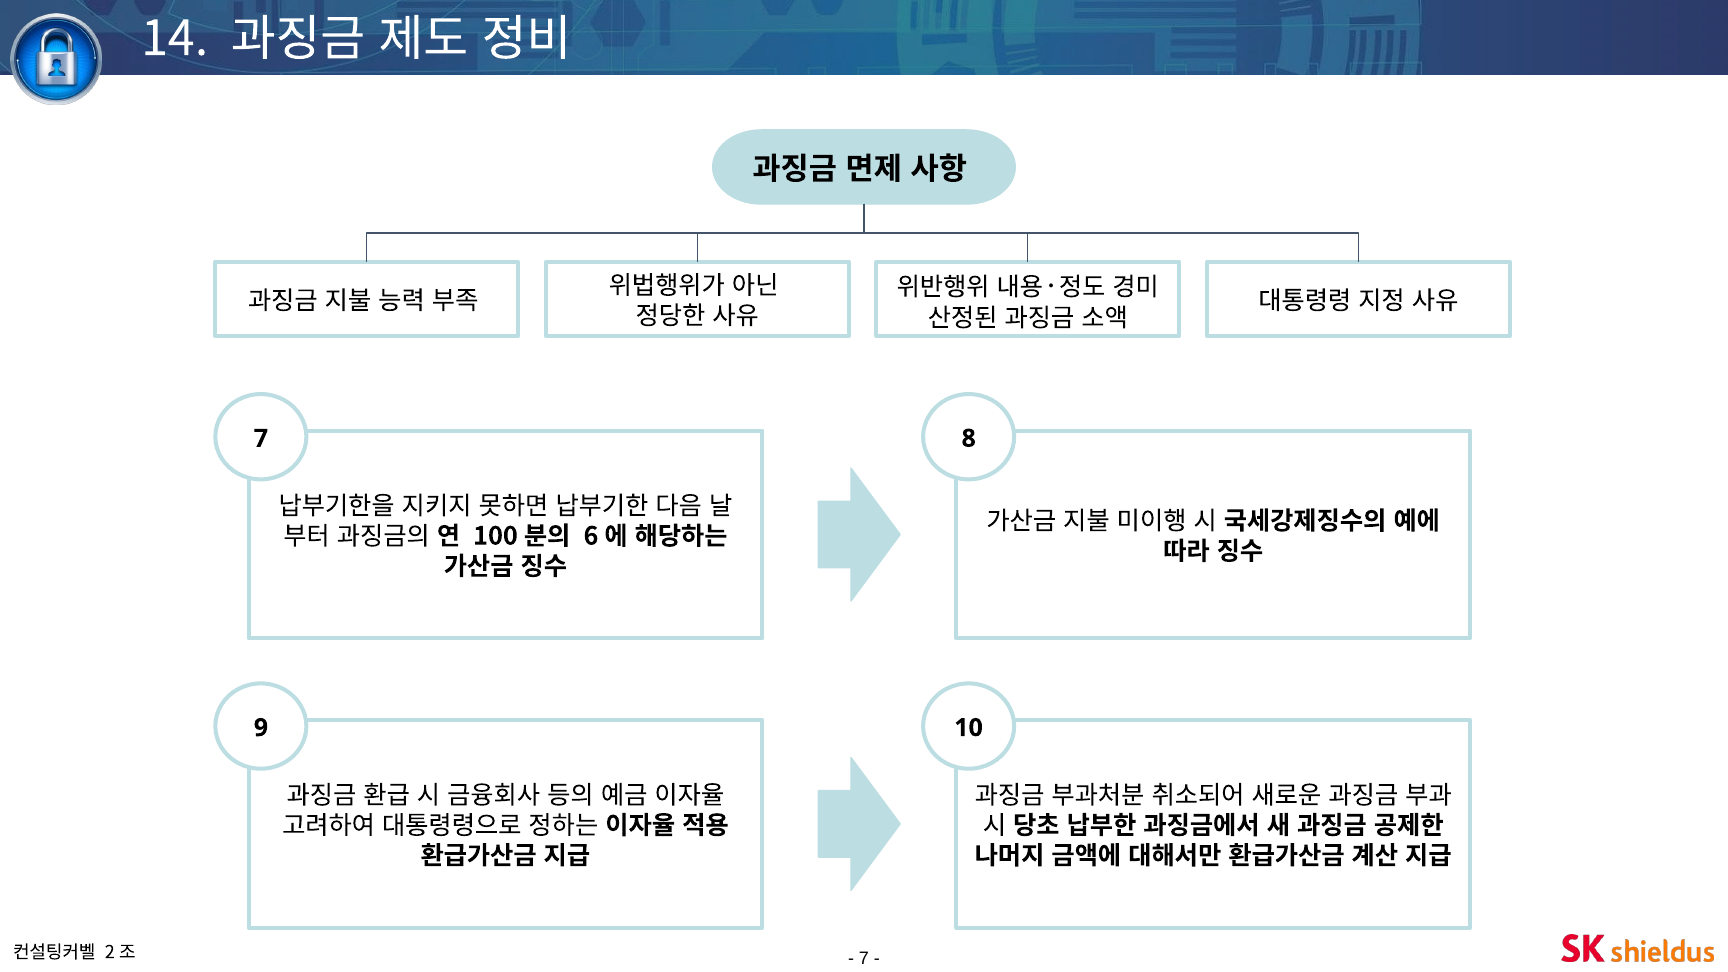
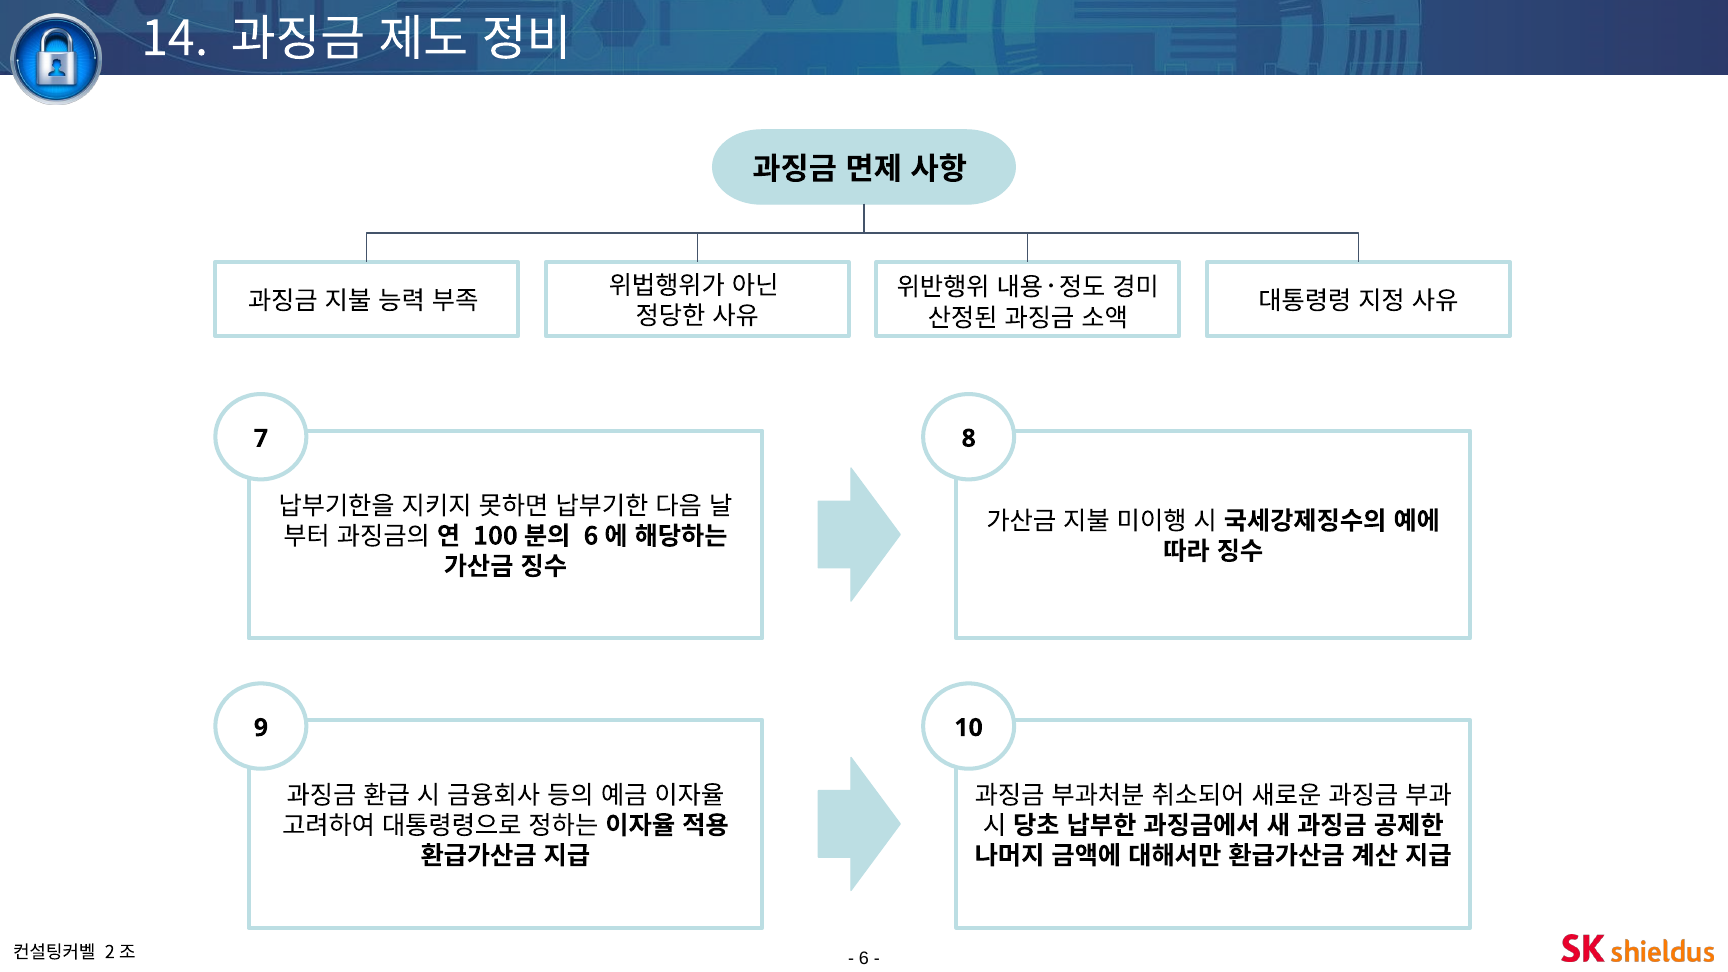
7 at (864, 959): 7 -> 6
